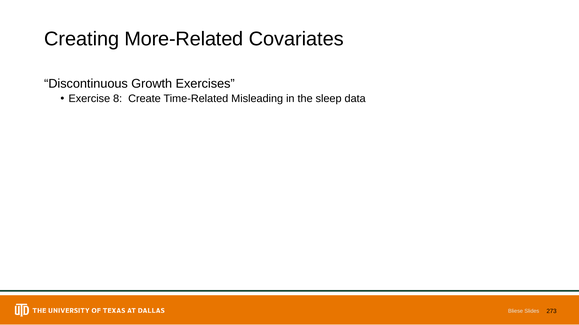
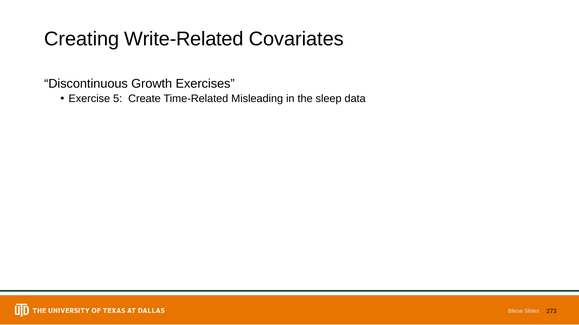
More-Related: More-Related -> Write-Related
8: 8 -> 5
